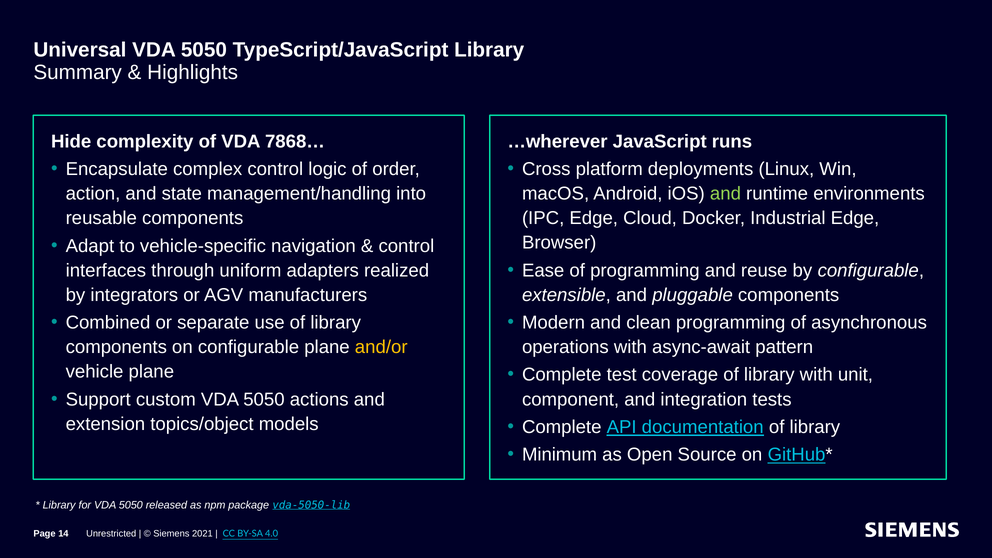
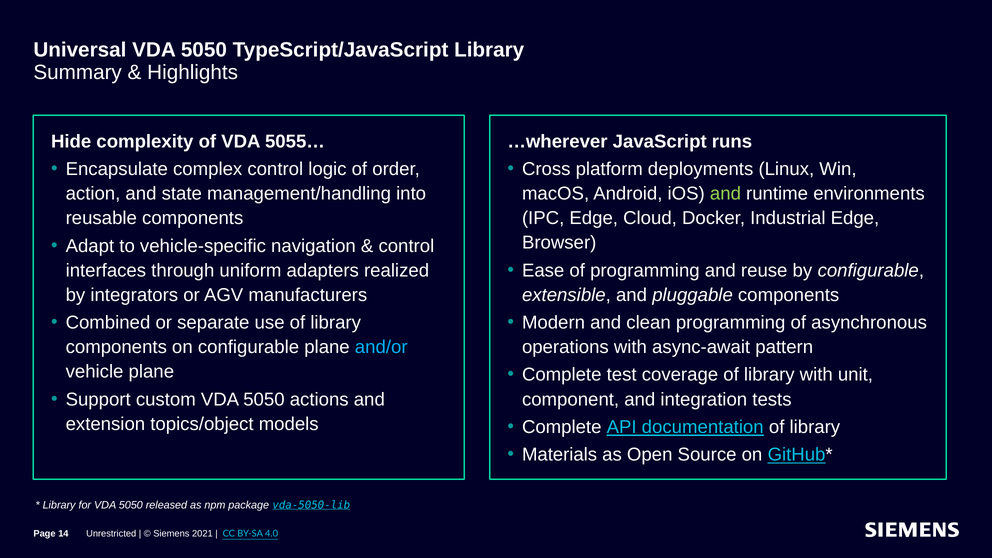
7868…: 7868… -> 5055…
and/or colour: yellow -> light blue
Minimum: Minimum -> Materials
